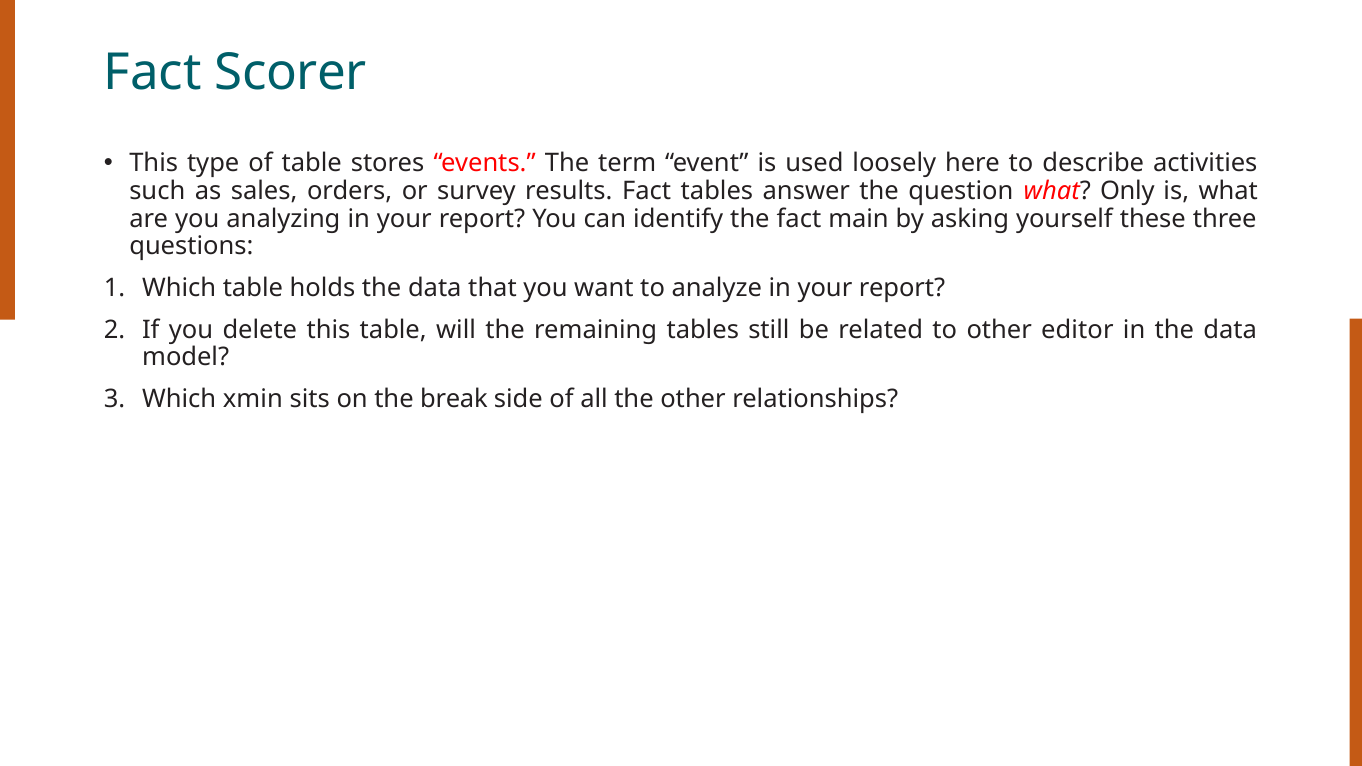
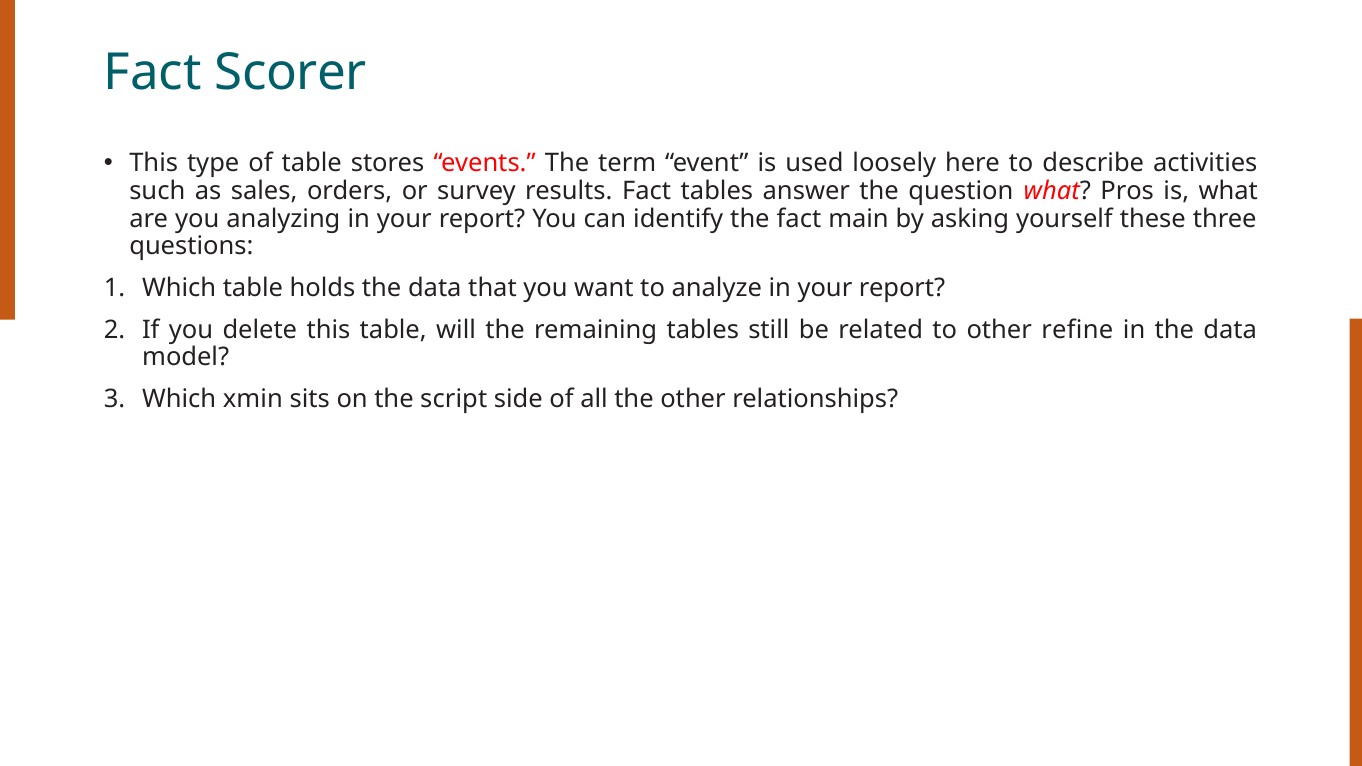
Only: Only -> Pros
editor: editor -> refine
break: break -> script
